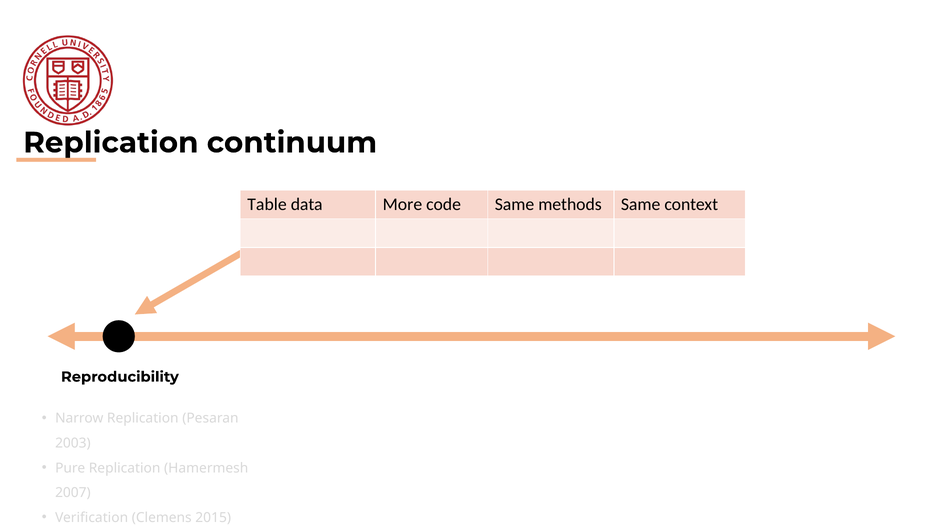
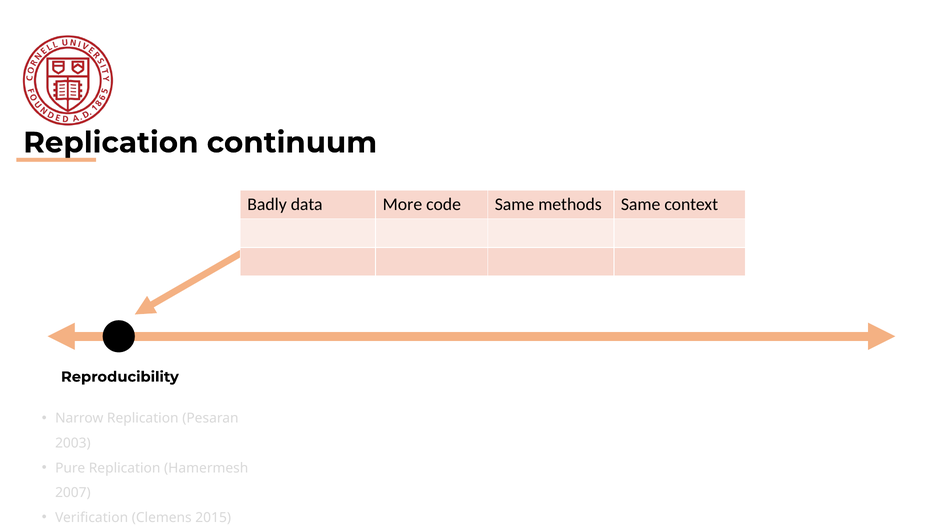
Table: Table -> Badly
